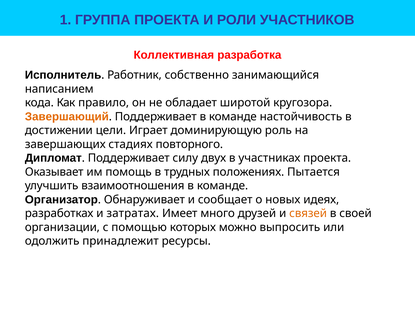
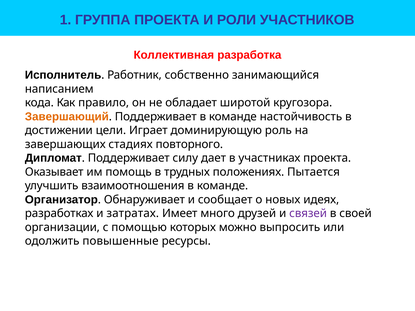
двух: двух -> дает
связей colour: orange -> purple
принадлежит: принадлежит -> повышенные
